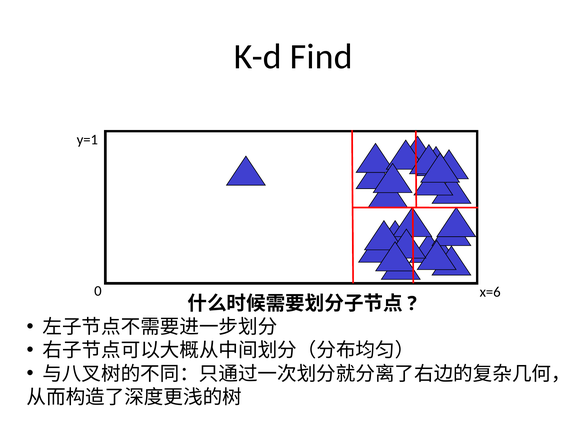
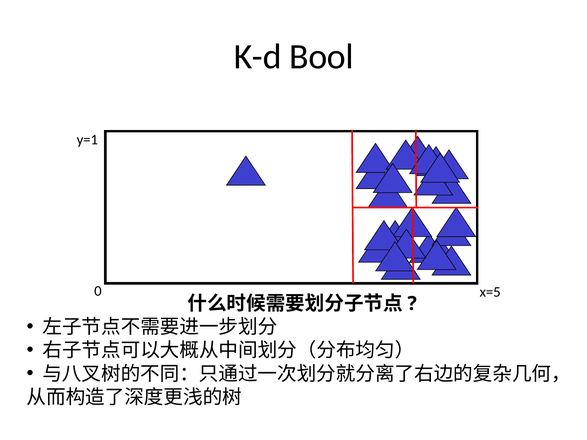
Find: Find -> Bool
x=6: x=6 -> x=5
